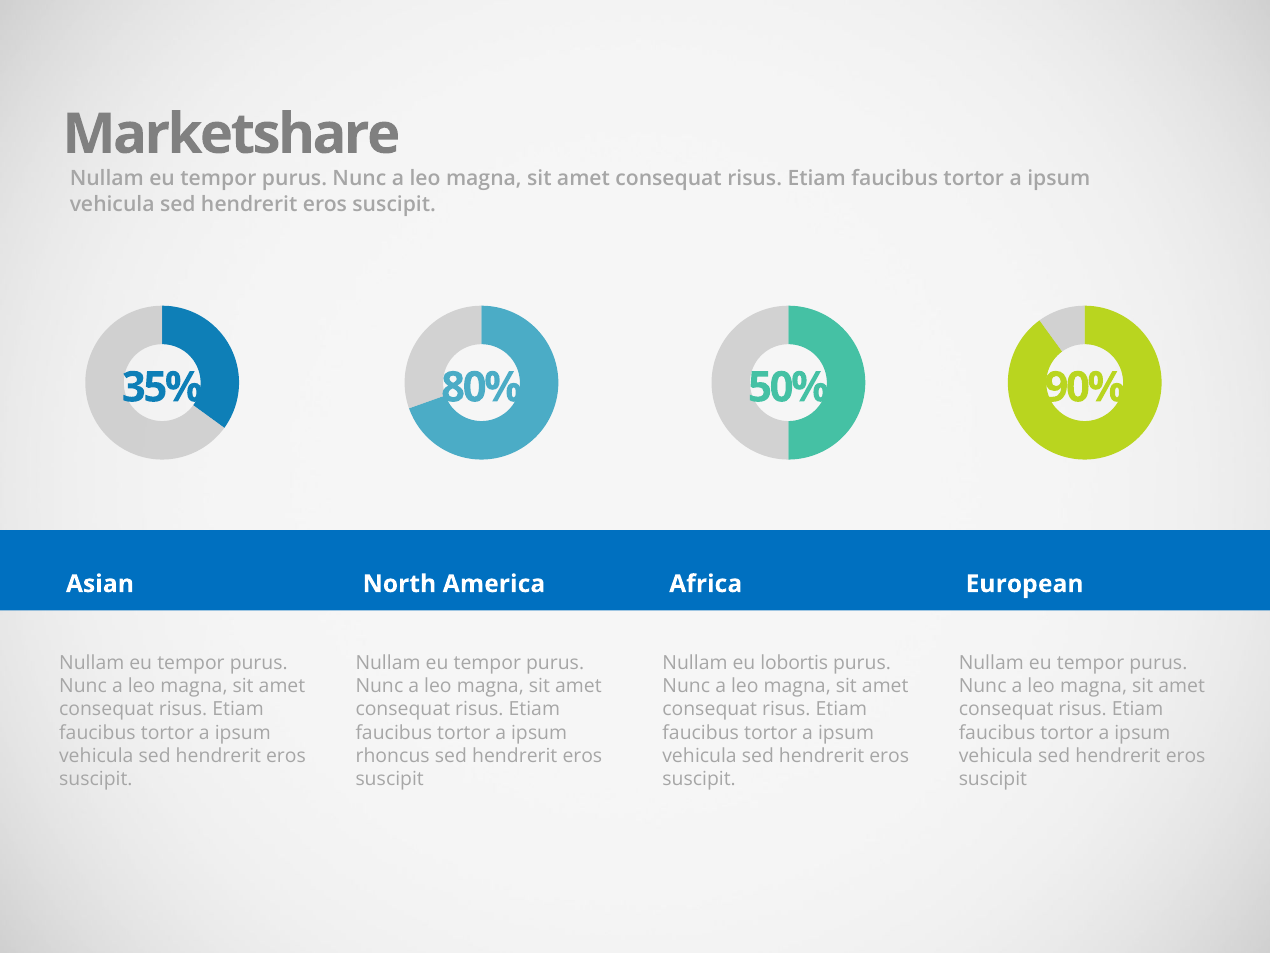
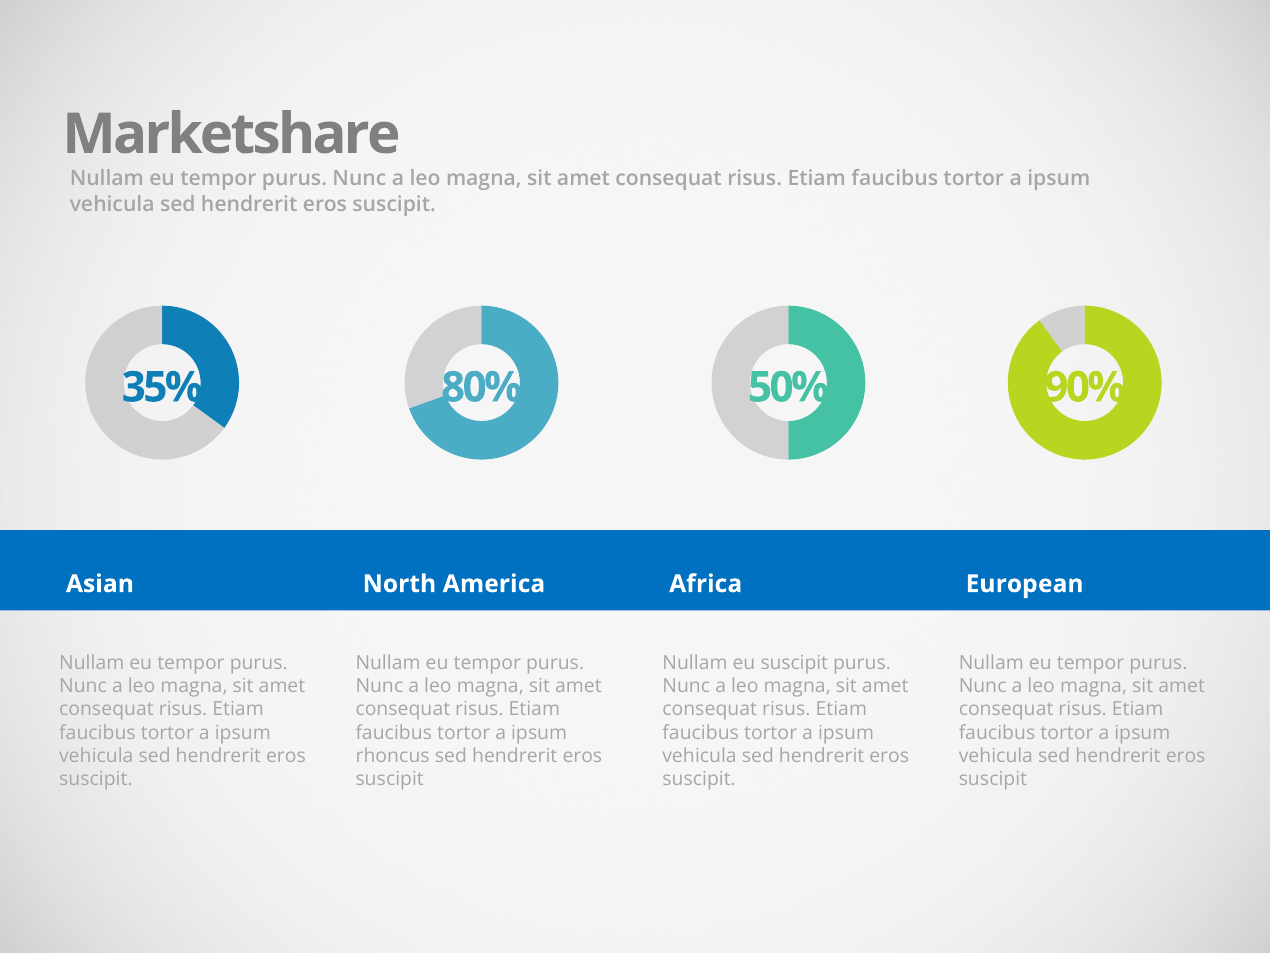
eu lobortis: lobortis -> suscipit
